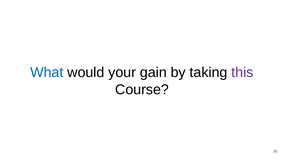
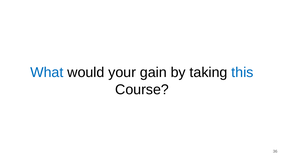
this colour: purple -> blue
